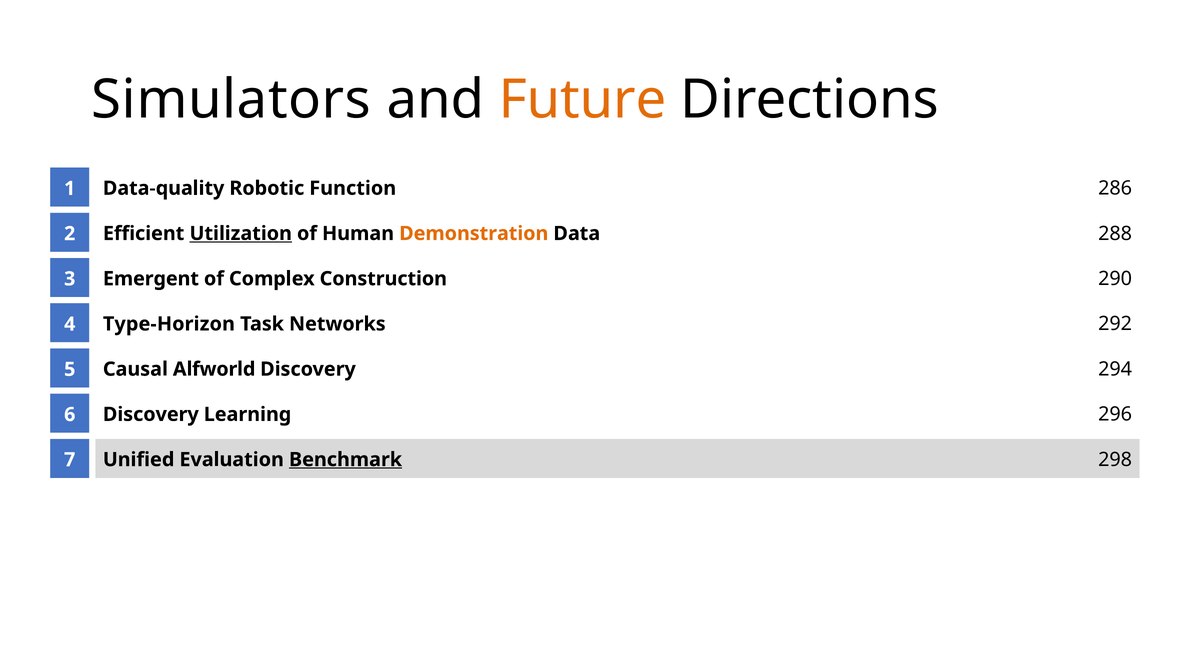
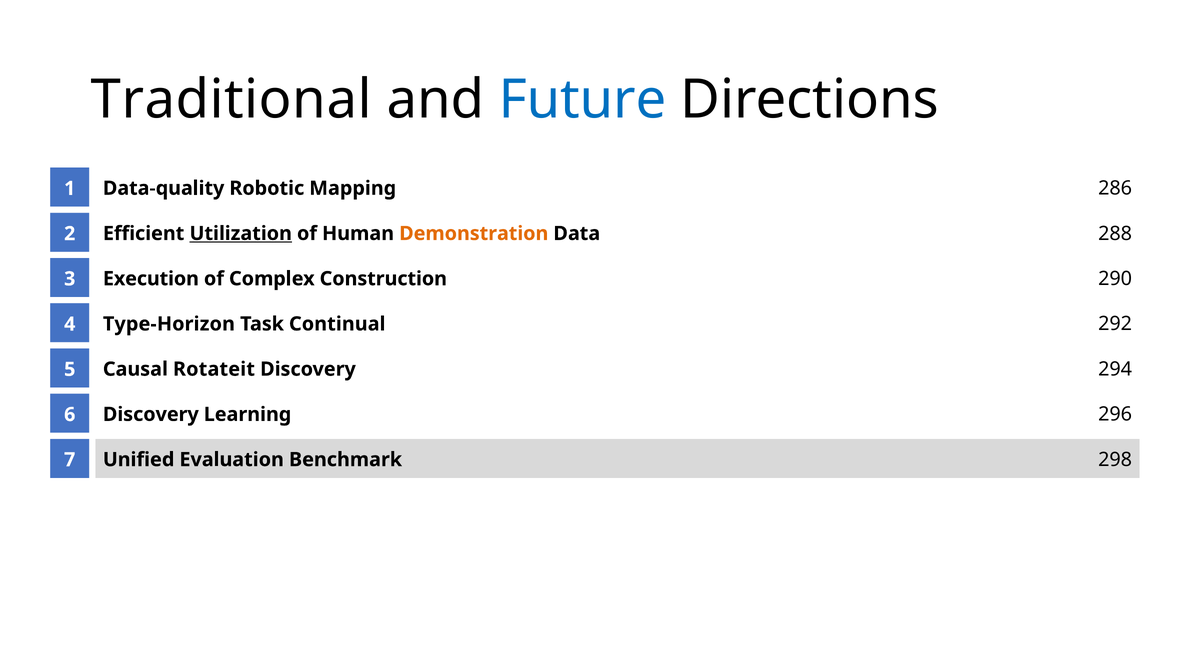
Simulators: Simulators -> Traditional
Future colour: orange -> blue
Function: Function -> Mapping
Emergent: Emergent -> Execution
Networks: Networks -> Continual
Alfworld: Alfworld -> Rotateit
Benchmark underline: present -> none
